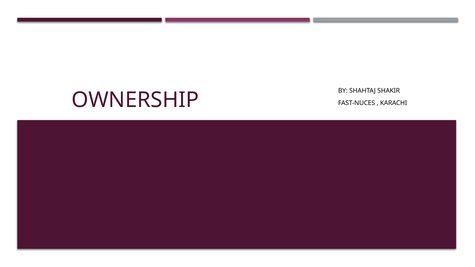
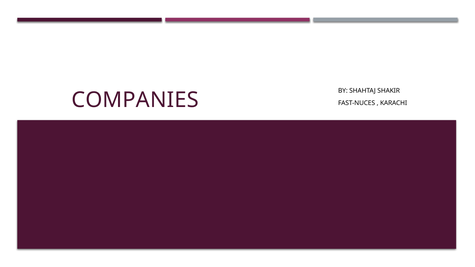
OWNERSHIP: OWNERSHIP -> COMPANIES
